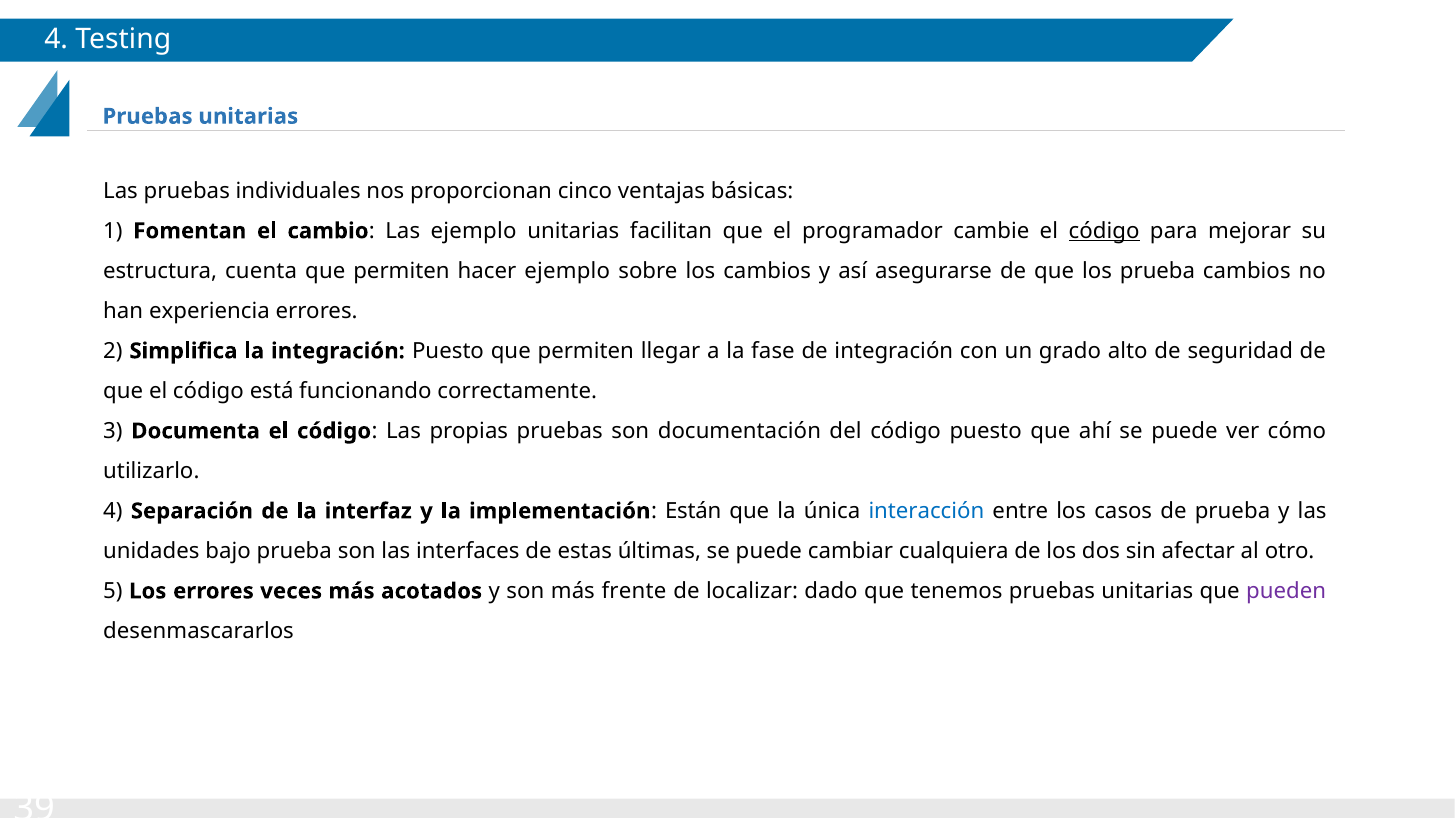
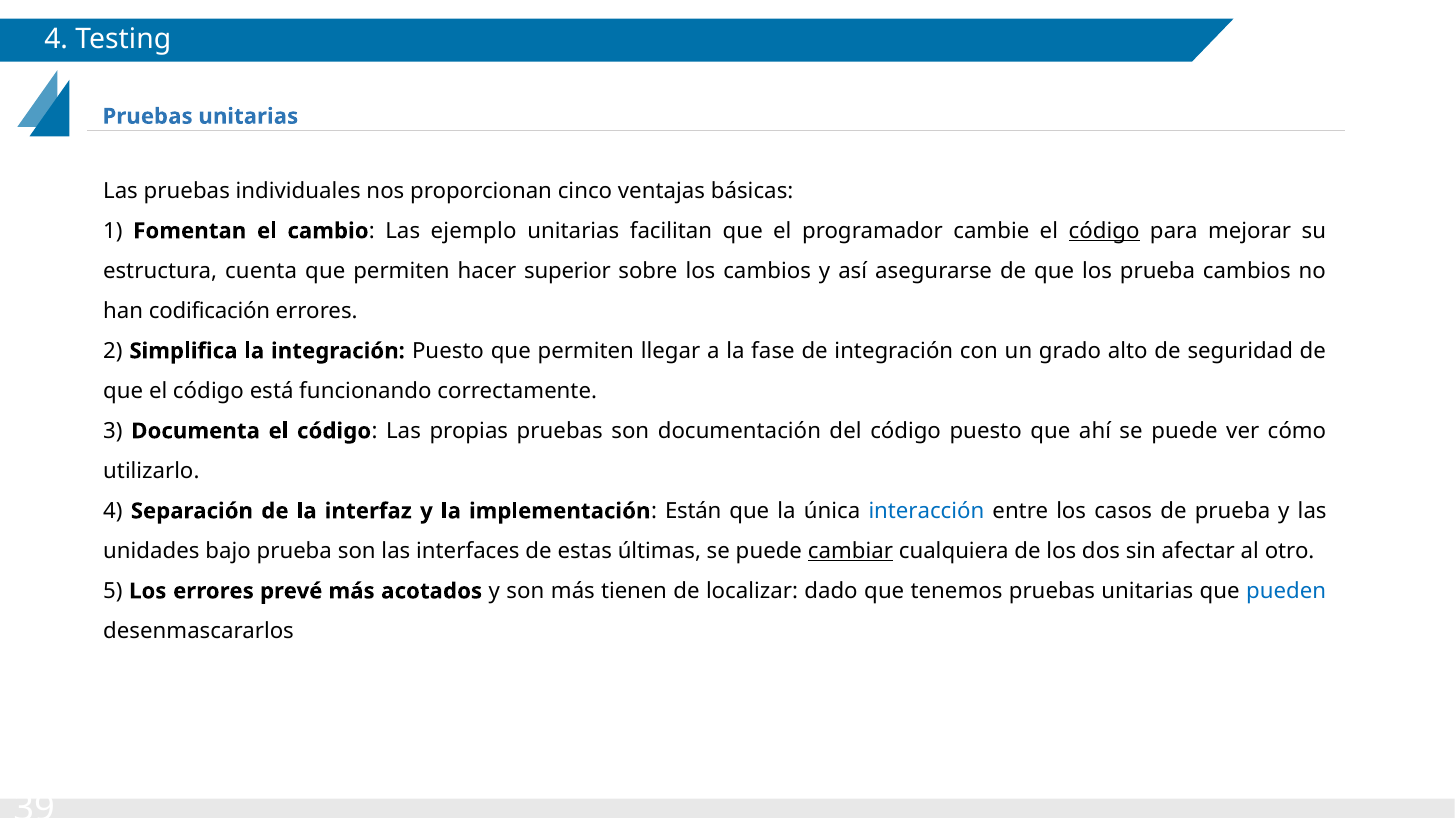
hacer ejemplo: ejemplo -> superior
experiencia: experiencia -> codificación
cambiar underline: none -> present
veces: veces -> prevé
frente: frente -> tienen
pueden colour: purple -> blue
